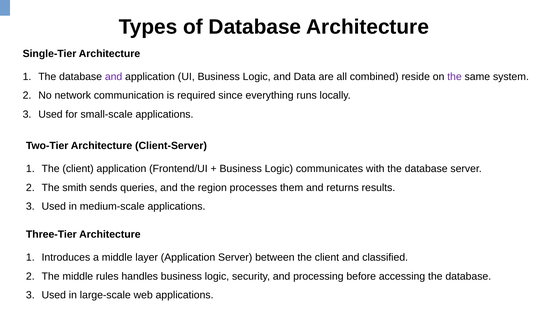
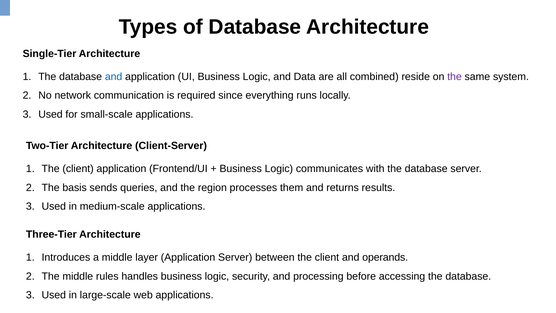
and at (114, 77) colour: purple -> blue
smith: smith -> basis
classified: classified -> operands
